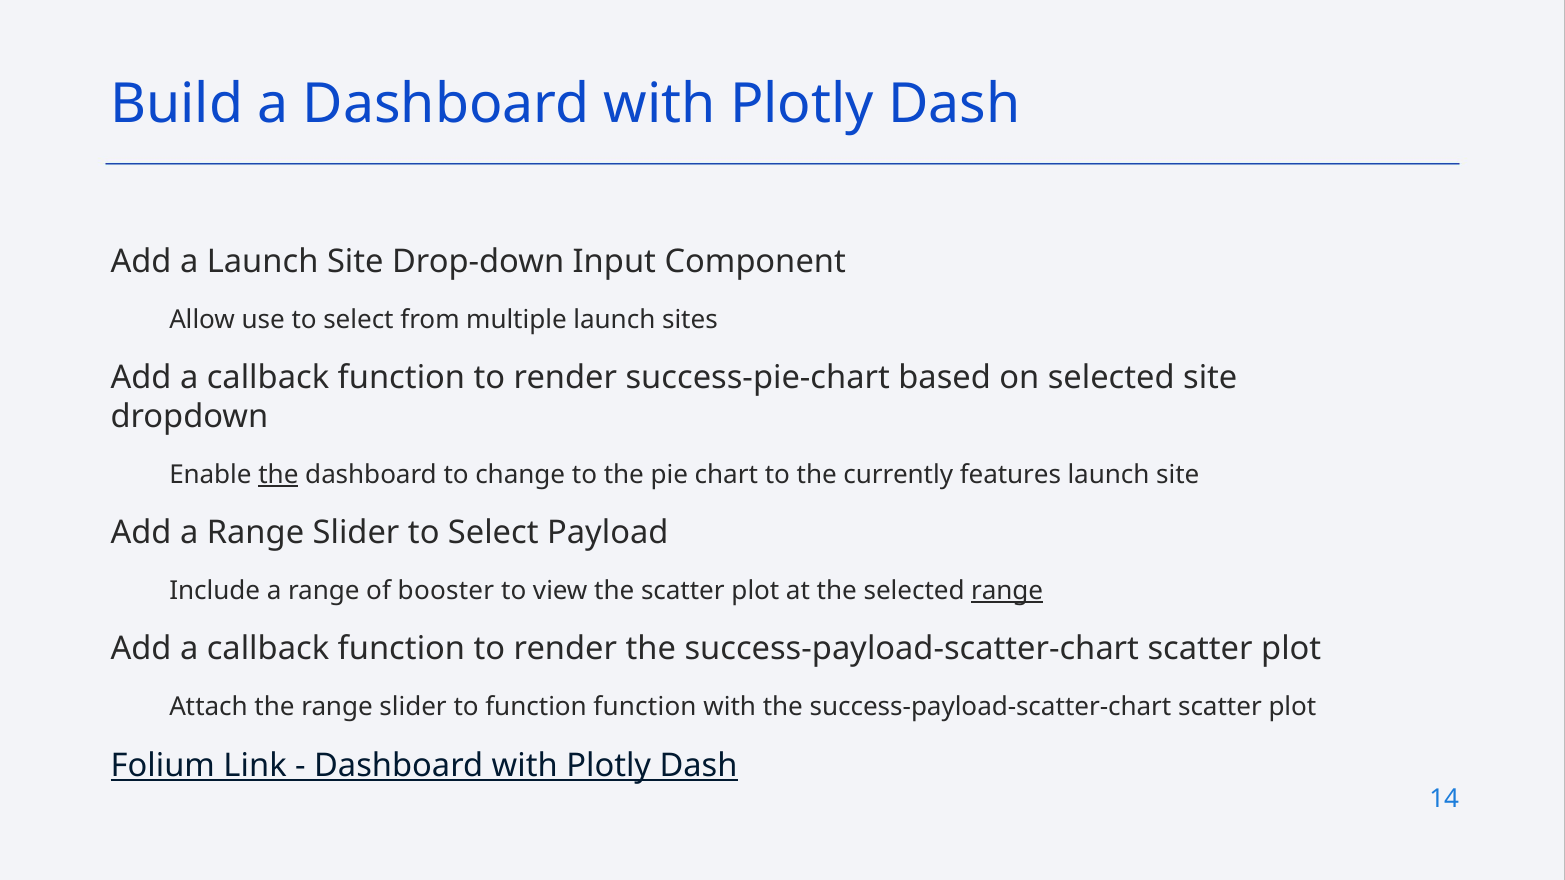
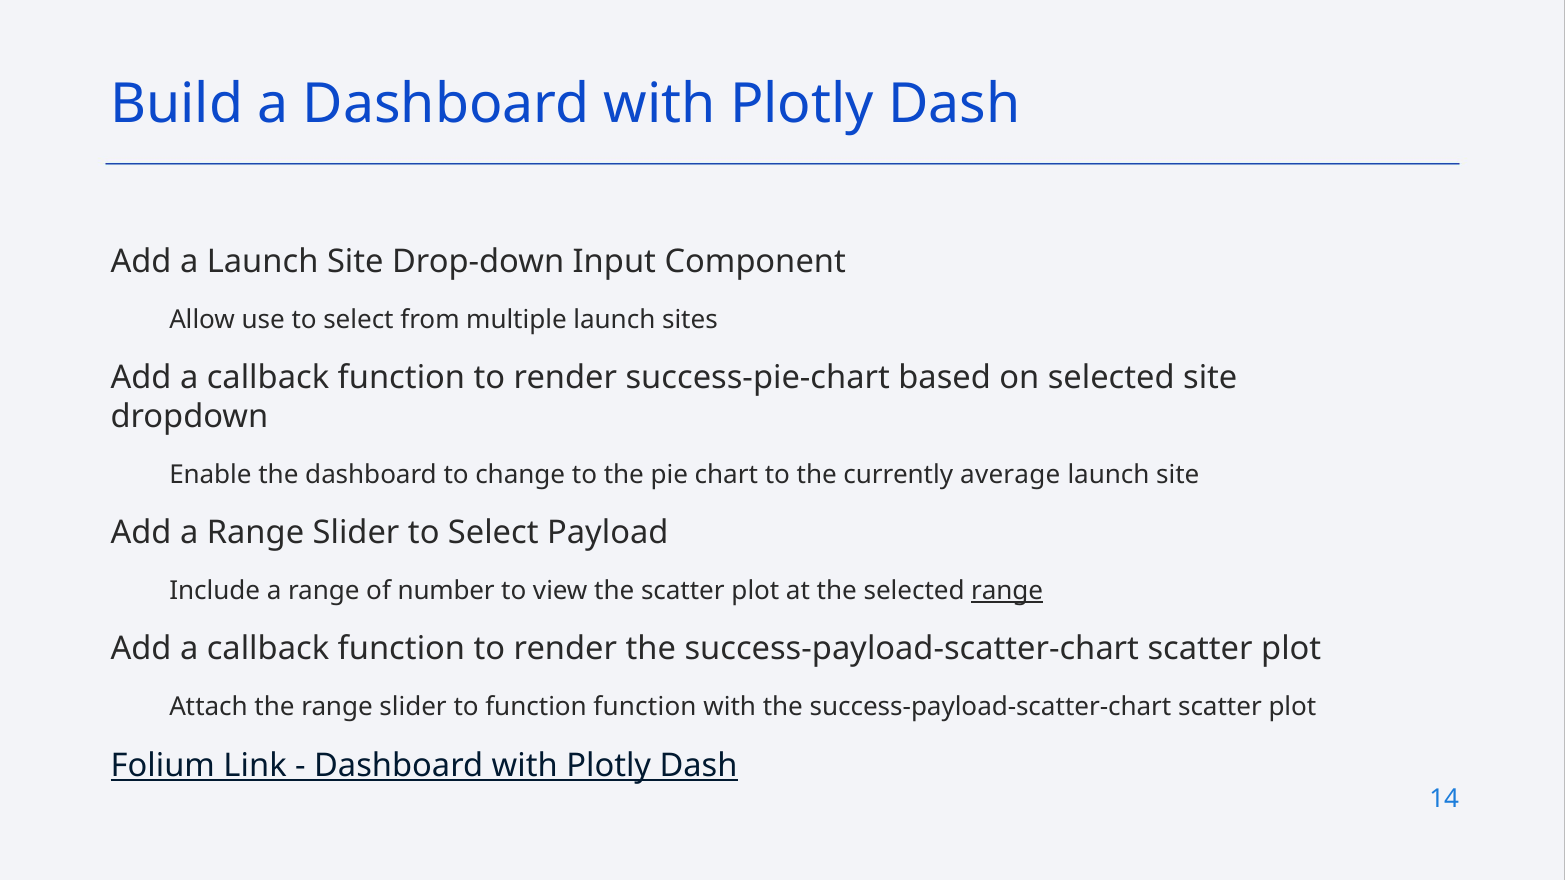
the at (278, 475) underline: present -> none
features: features -> average
booster: booster -> number
